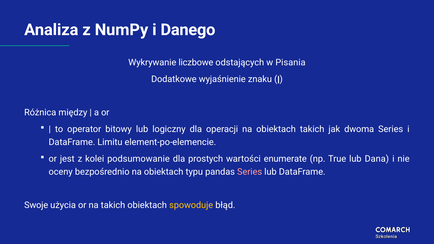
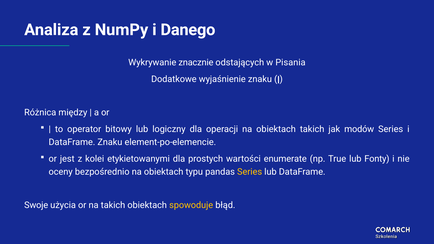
liczbowe: liczbowe -> znacznie
dwoma: dwoma -> modów
DataFrame Limitu: Limitu -> Znaku
podsumowanie: podsumowanie -> etykietowanymi
Dana: Dana -> Fonty
Series at (250, 172) colour: pink -> yellow
